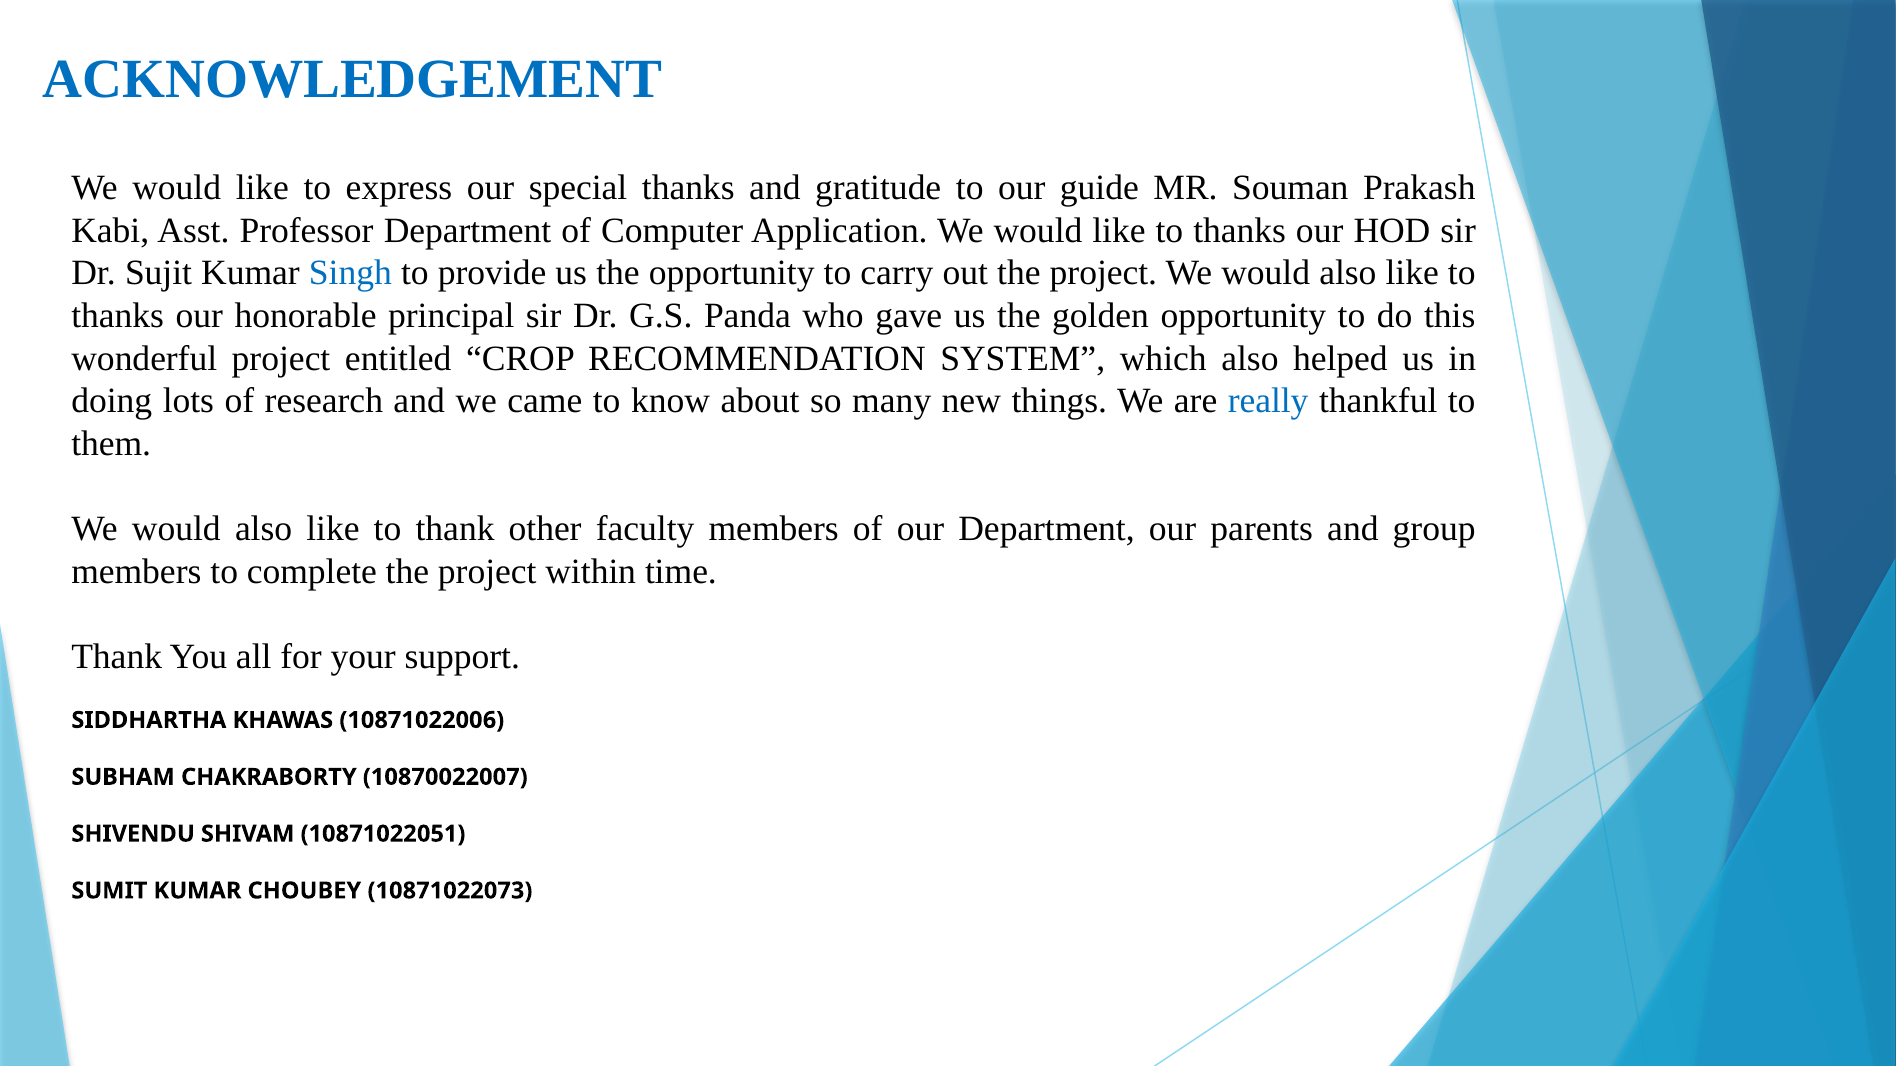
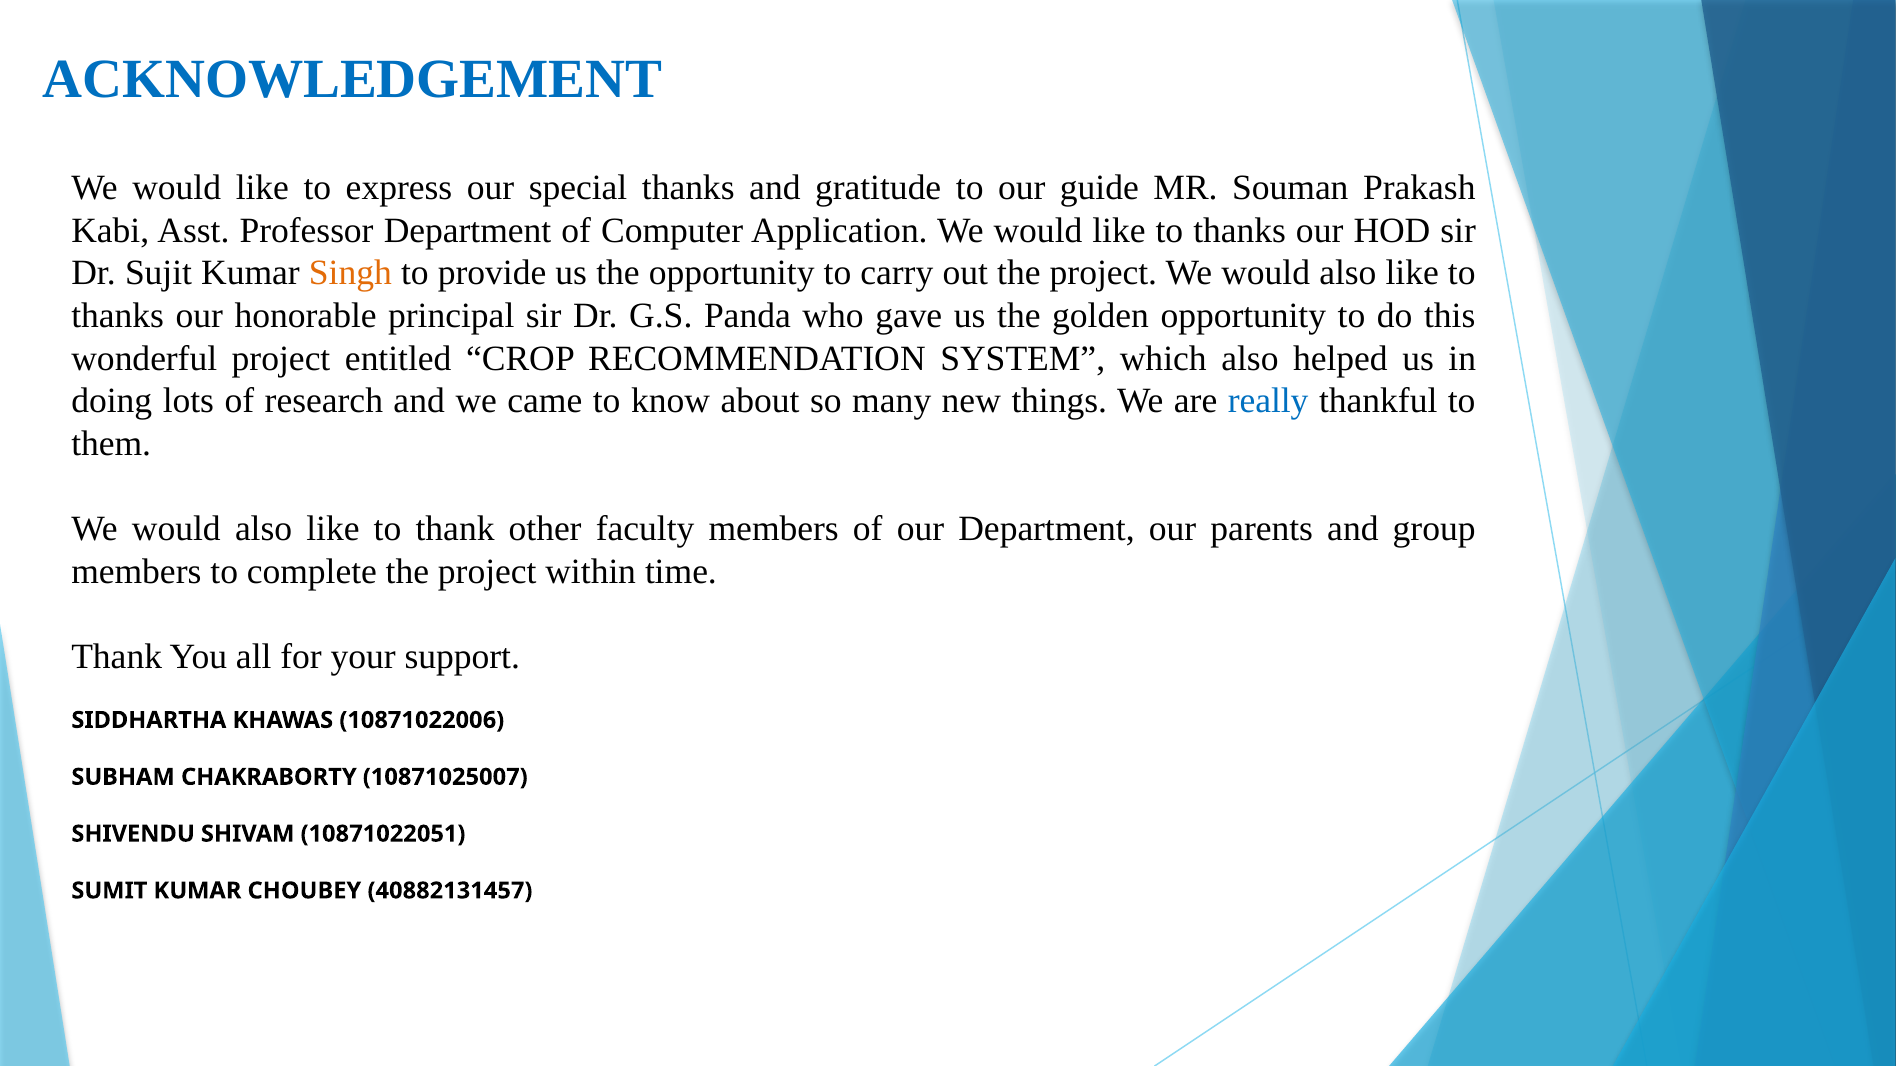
Singh colour: blue -> orange
10870022007: 10870022007 -> 10871025007
10871022073: 10871022073 -> 40882131457
